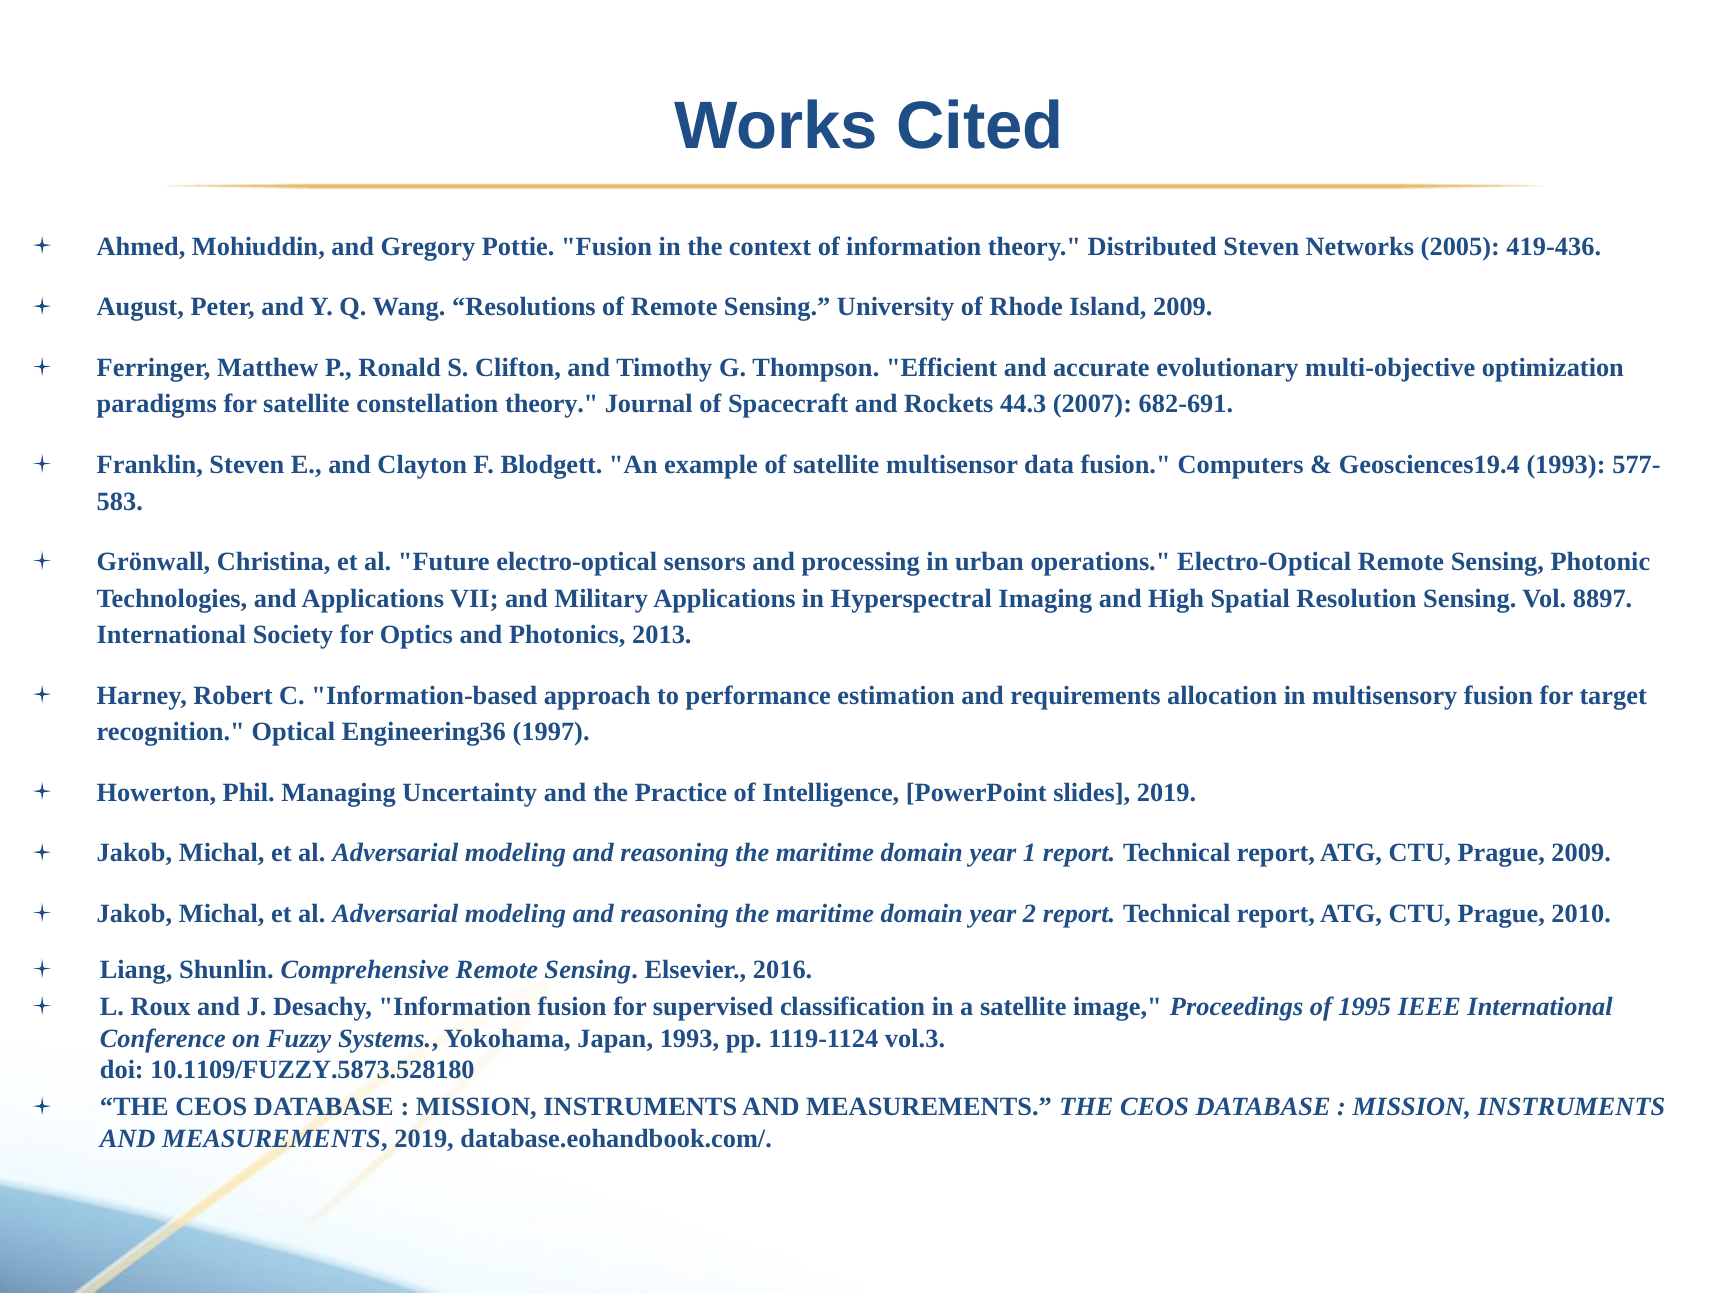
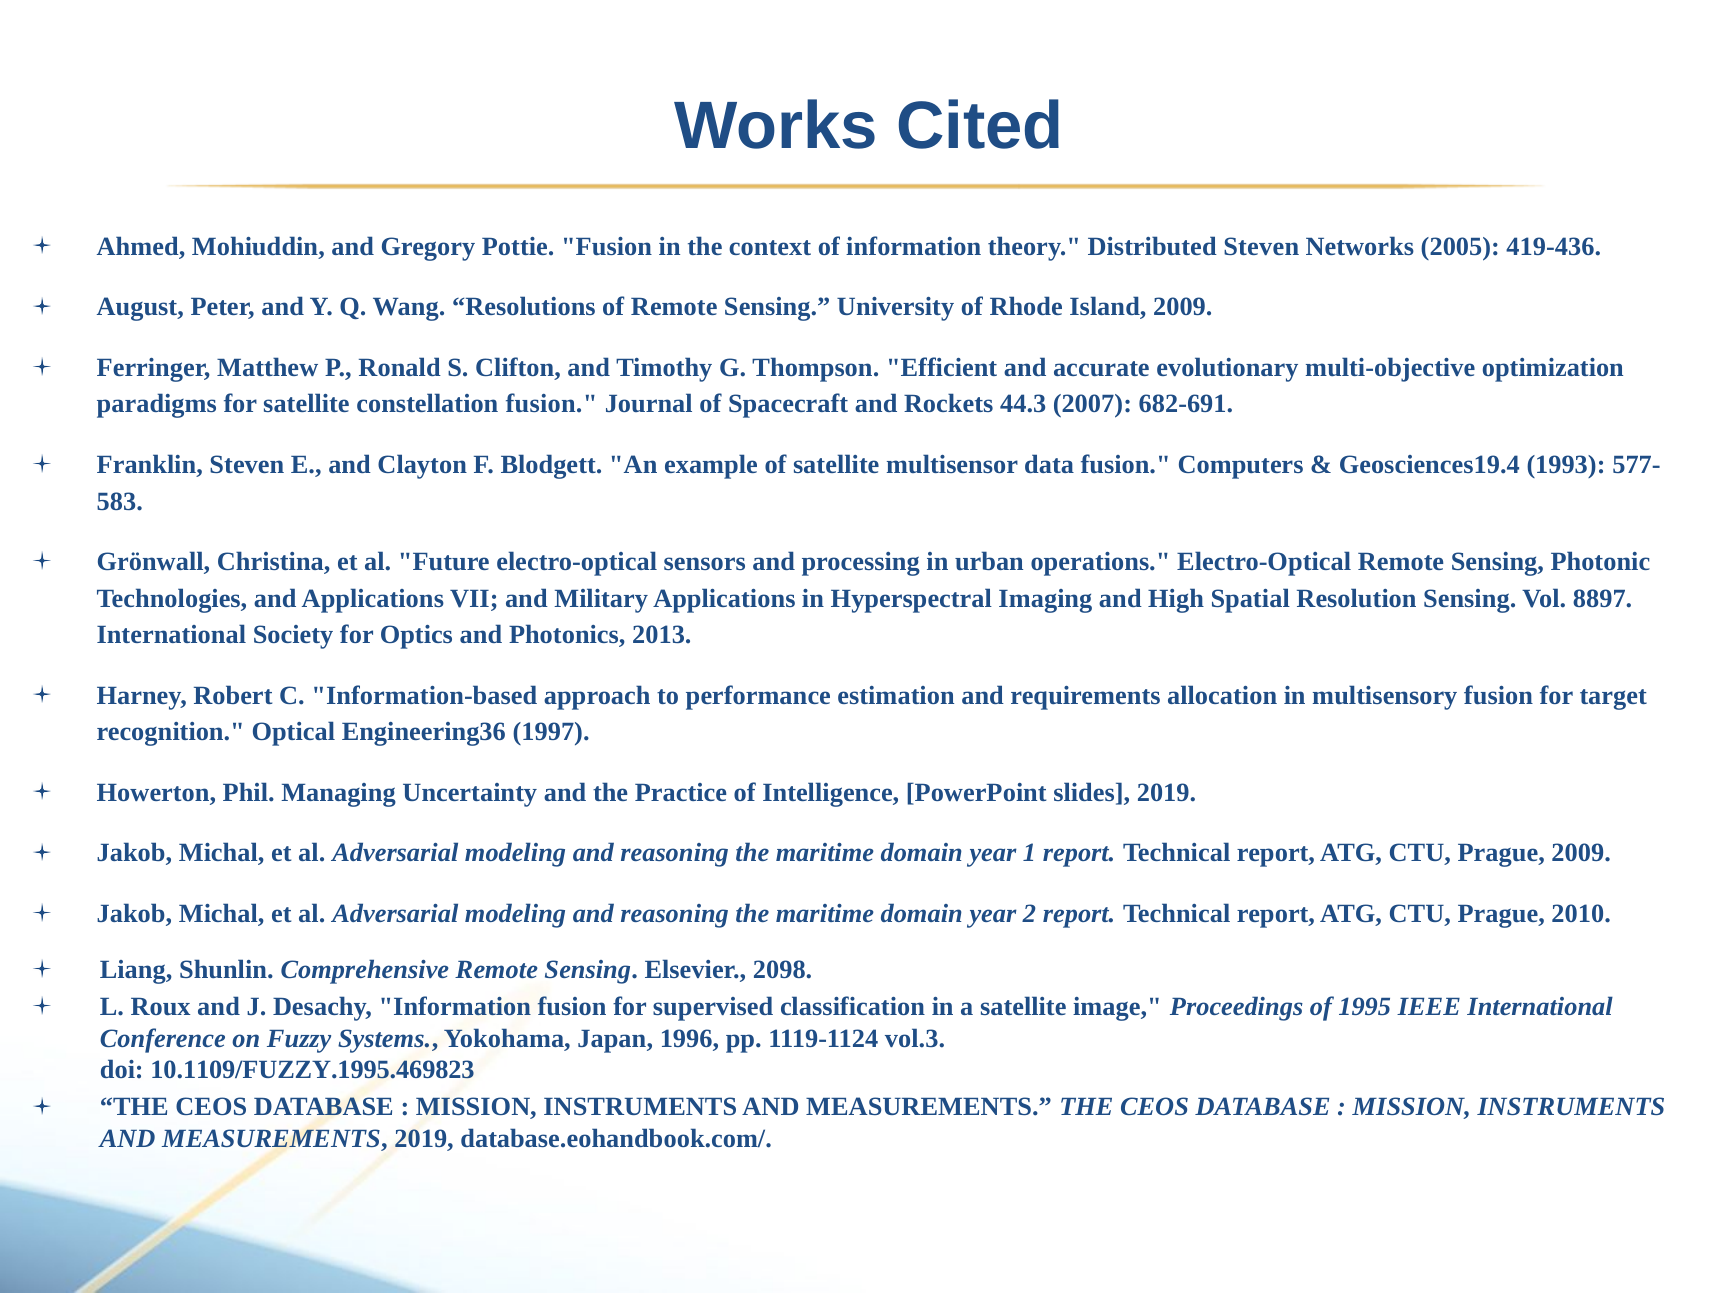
constellation theory: theory -> fusion
2016: 2016 -> 2098
Japan 1993: 1993 -> 1996
10.1109/FUZZY.5873.528180: 10.1109/FUZZY.5873.528180 -> 10.1109/FUZZY.1995.469823
